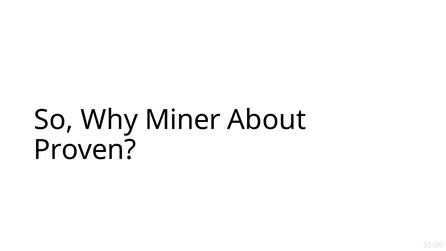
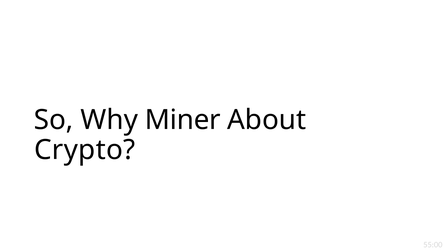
Proven: Proven -> Crypto
